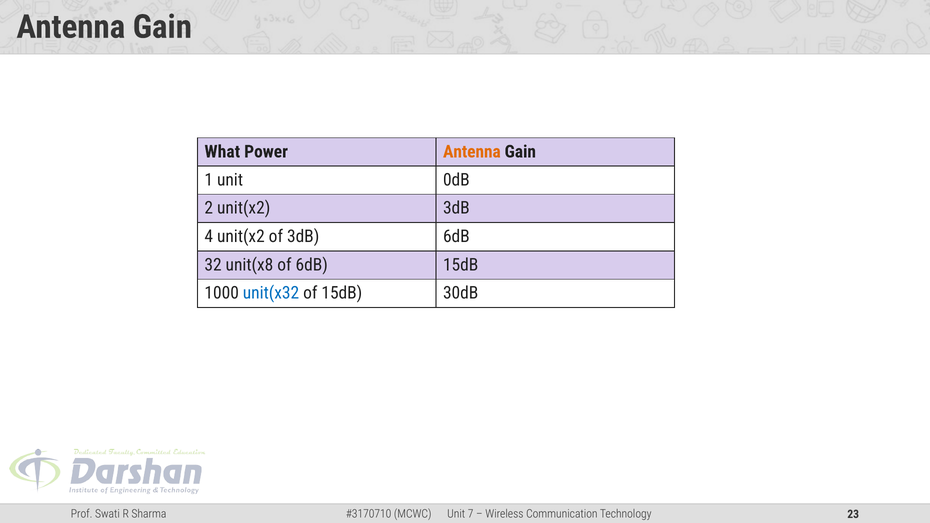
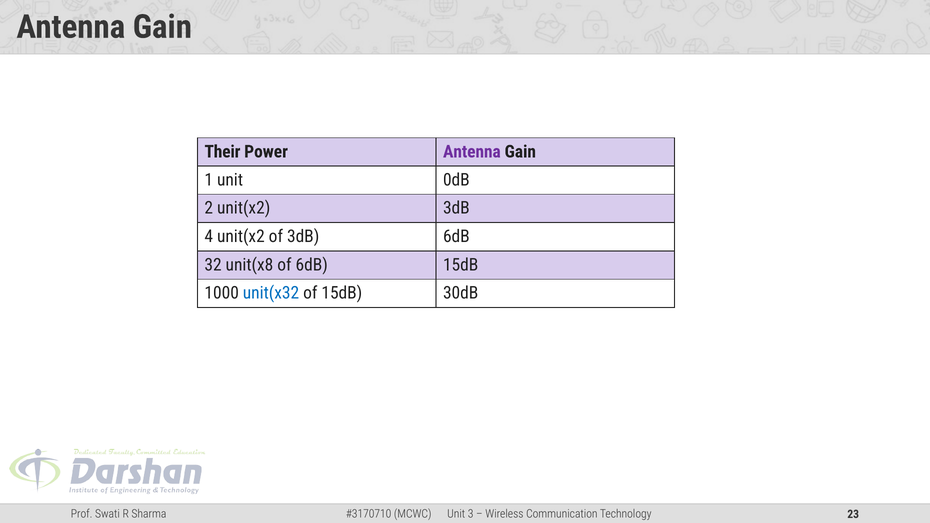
What: What -> Their
Antenna at (472, 152) colour: orange -> purple
7: 7 -> 3
